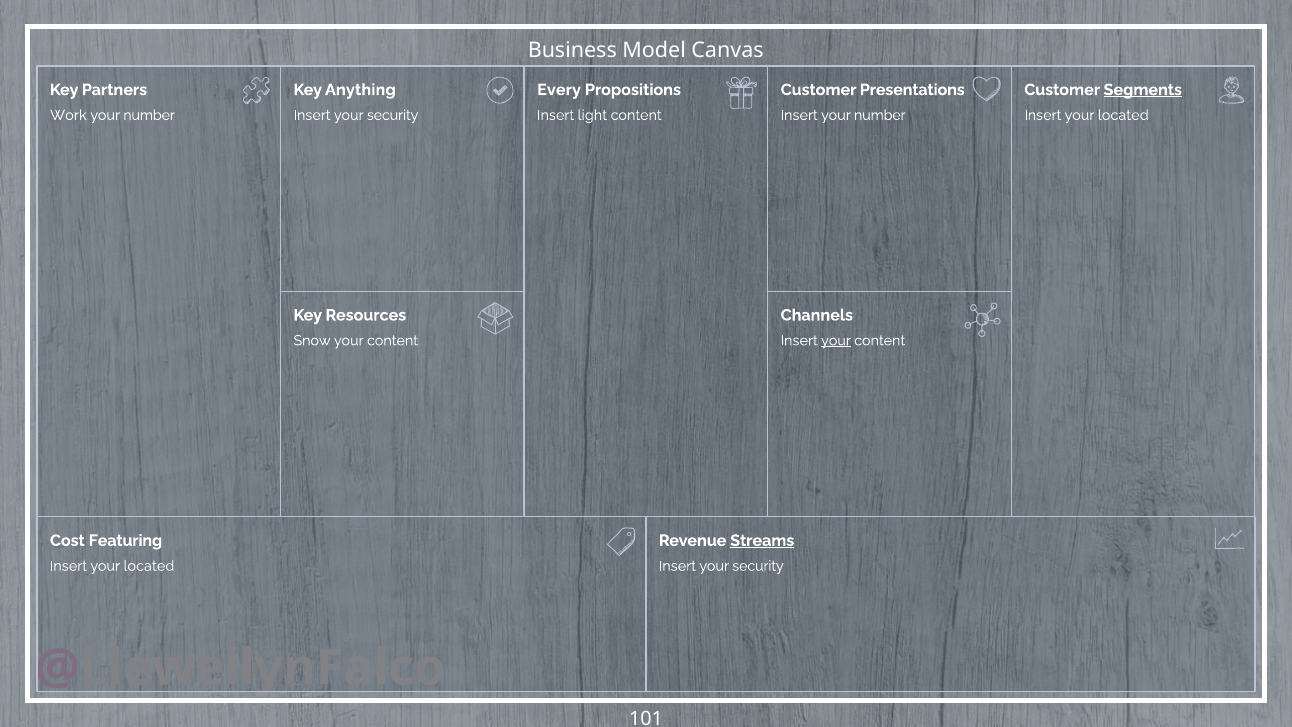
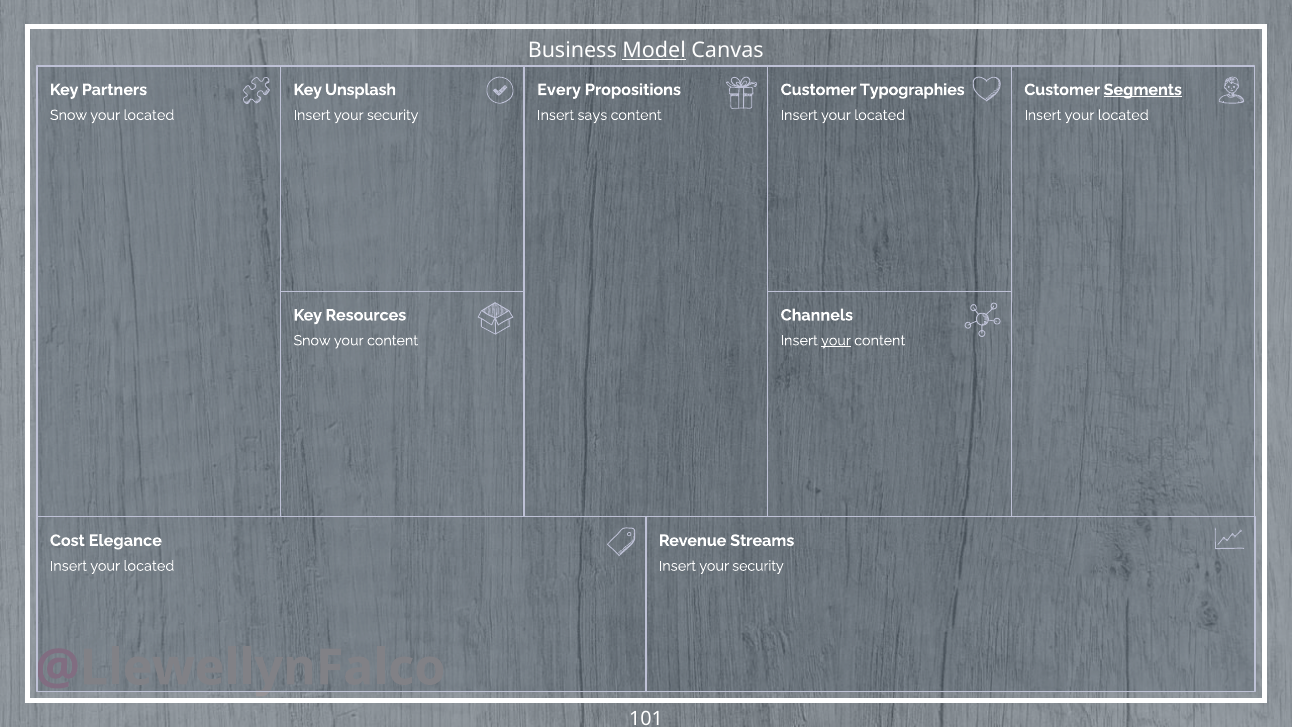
Model underline: none -> present
Anything: Anything -> Unsplash
Presentations: Presentations -> Typographies
Work at (68, 115): Work -> Snow
number at (149, 115): number -> located
light: light -> says
number at (880, 115): number -> located
Featuring: Featuring -> Elegance
Streams underline: present -> none
